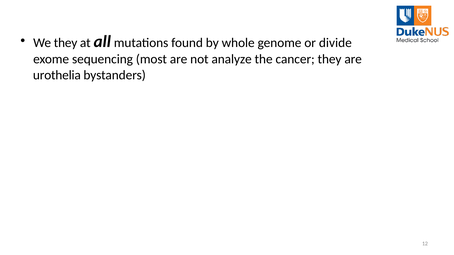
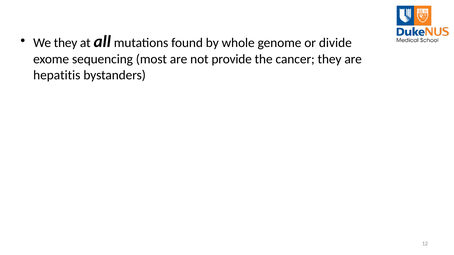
analyze: analyze -> provide
urothelia: urothelia -> hepatitis
